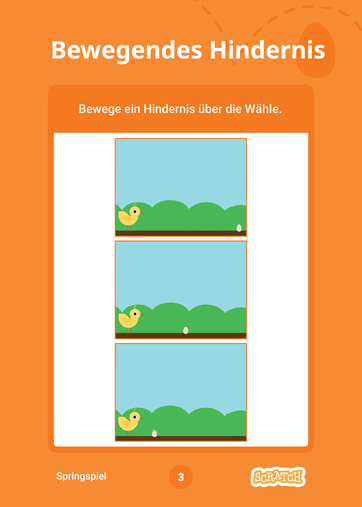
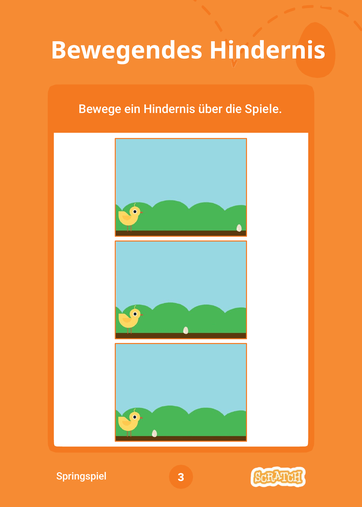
Wähle: Wähle -> Spiele
